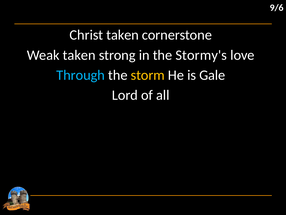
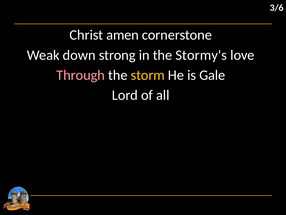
9/6: 9/6 -> 3/6
Christ taken: taken -> amen
Weak taken: taken -> down
Through colour: light blue -> pink
